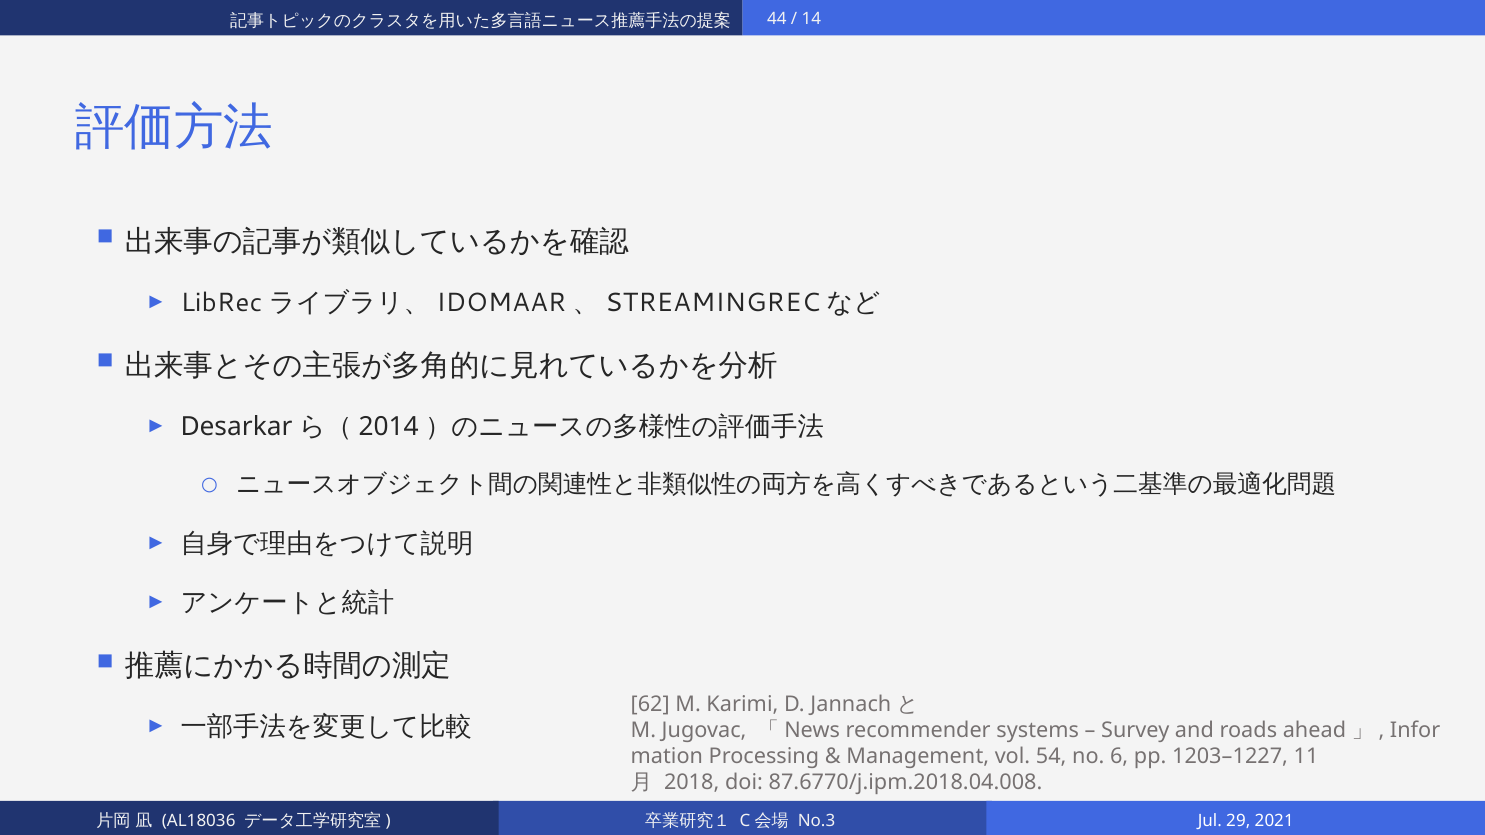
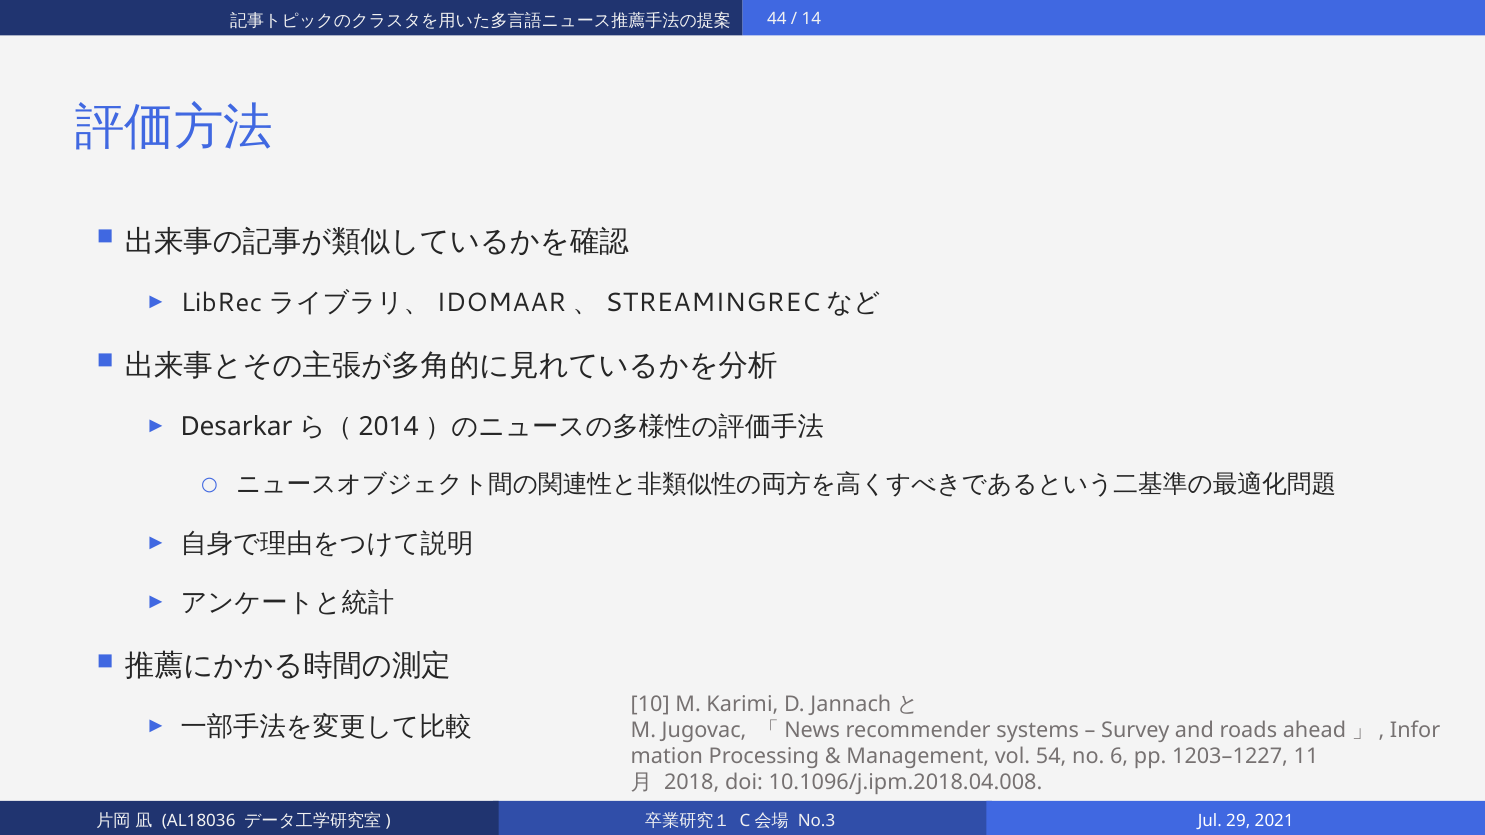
62: 62 -> 10
87.6770/j.ipm.2018.04.008: 87.6770/j.ipm.2018.04.008 -> 10.1096/j.ipm.2018.04.008
